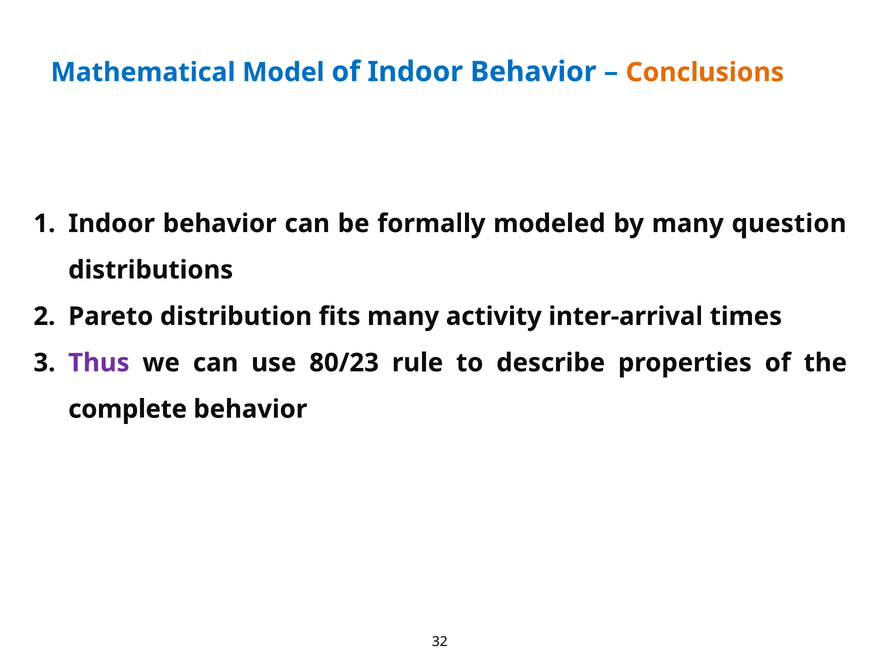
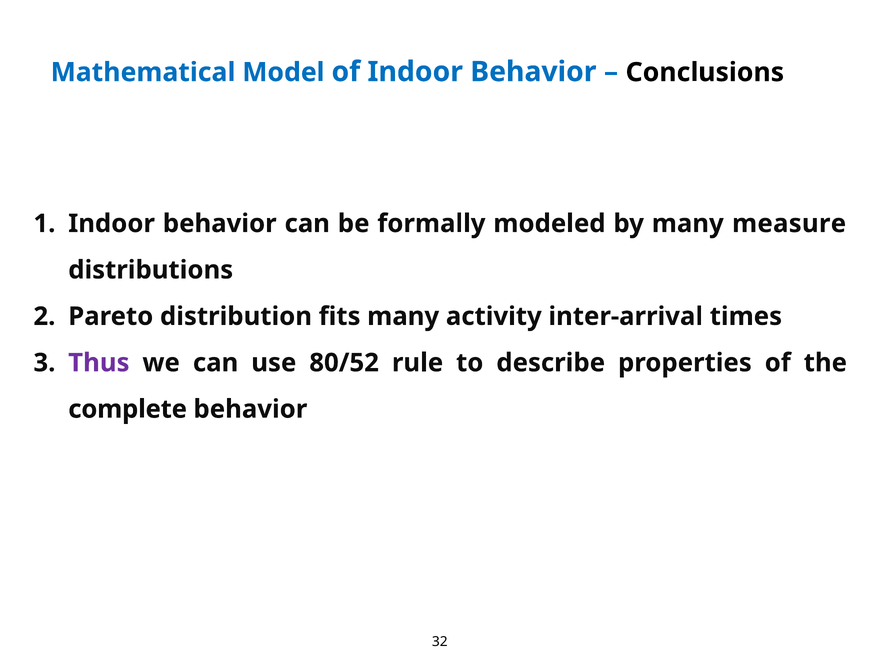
Conclusions colour: orange -> black
question: question -> measure
80/23: 80/23 -> 80/52
